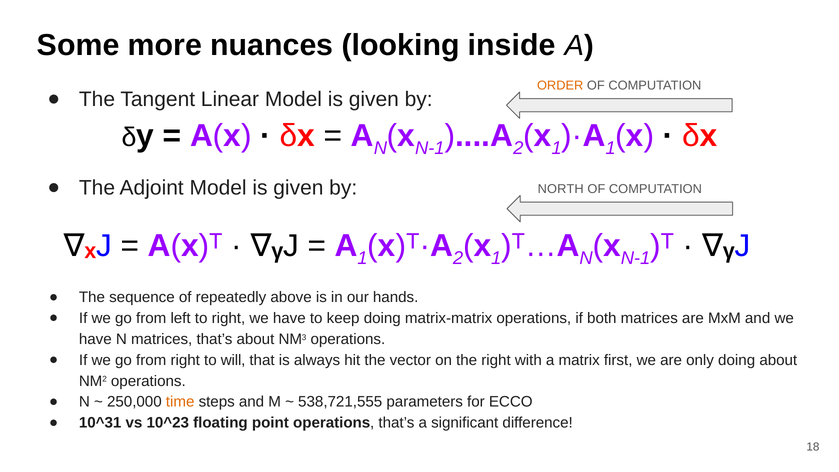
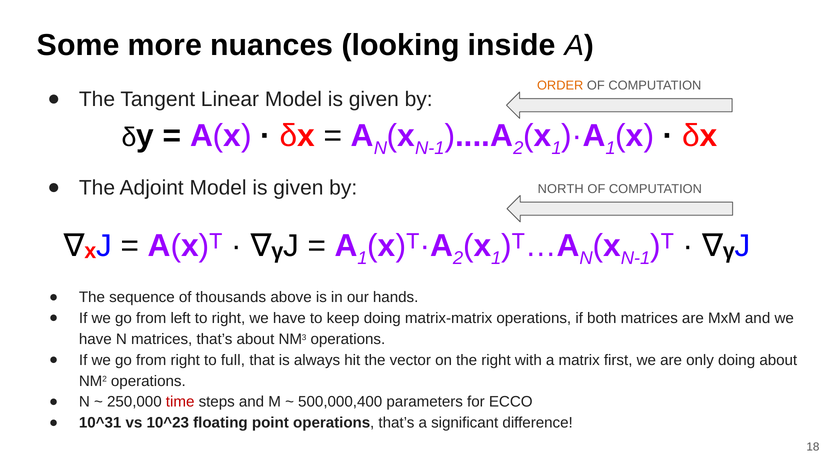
repeatedly: repeatedly -> thousands
will: will -> full
time colour: orange -> red
538,721,555: 538,721,555 -> 500,000,400
